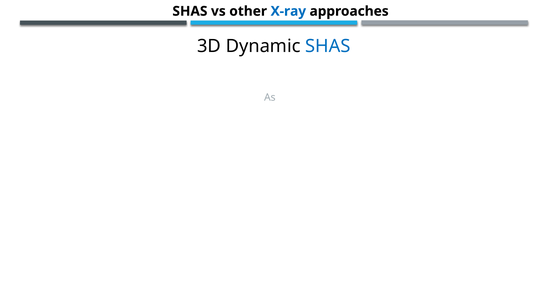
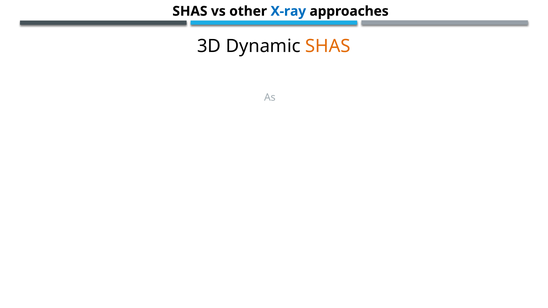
SHAS at (328, 46) colour: blue -> orange
